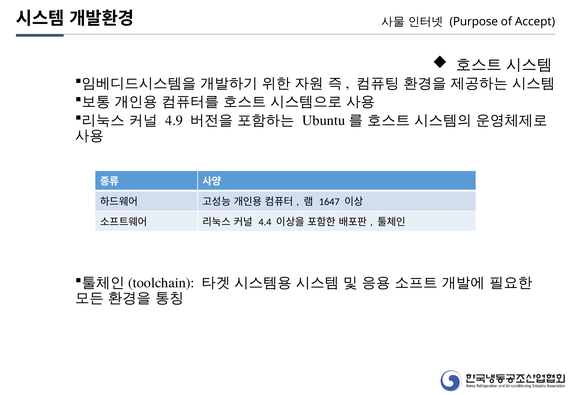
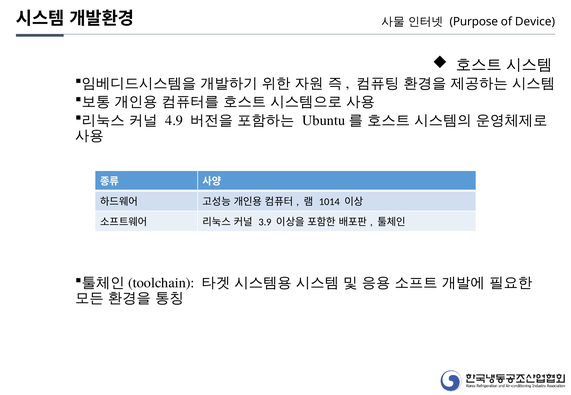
Accept: Accept -> Device
1647: 1647 -> 1014
4.4: 4.4 -> 3.9
